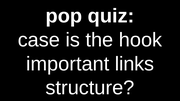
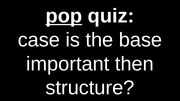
pop underline: none -> present
hook: hook -> base
links: links -> then
